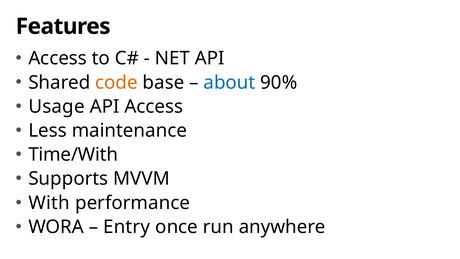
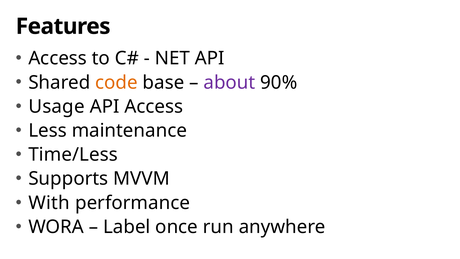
about colour: blue -> purple
Time/With: Time/With -> Time/Less
Entry: Entry -> Label
